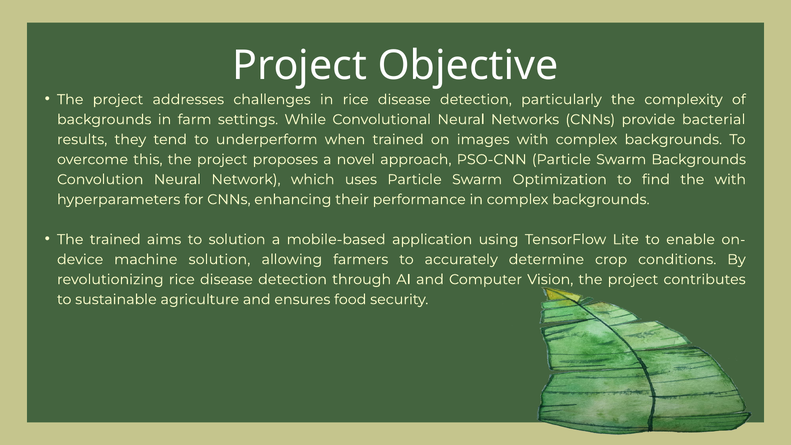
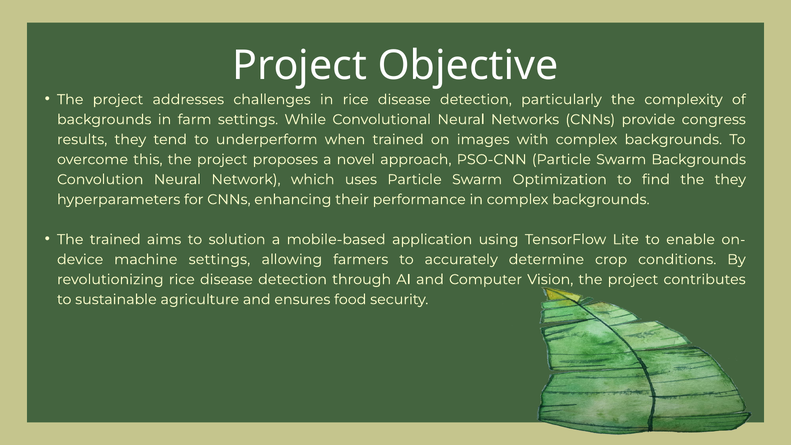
bacterial: bacterial -> congress
the with: with -> they
machine solution: solution -> settings
